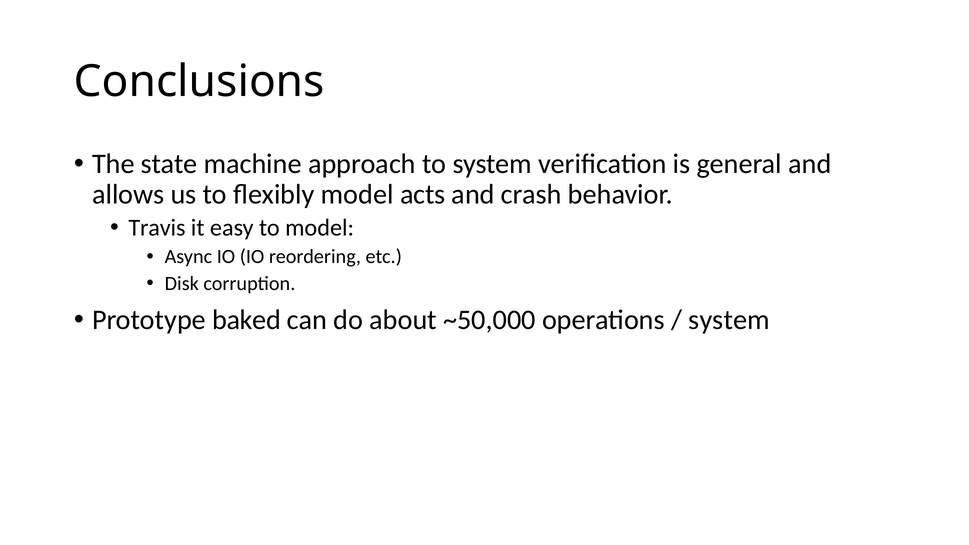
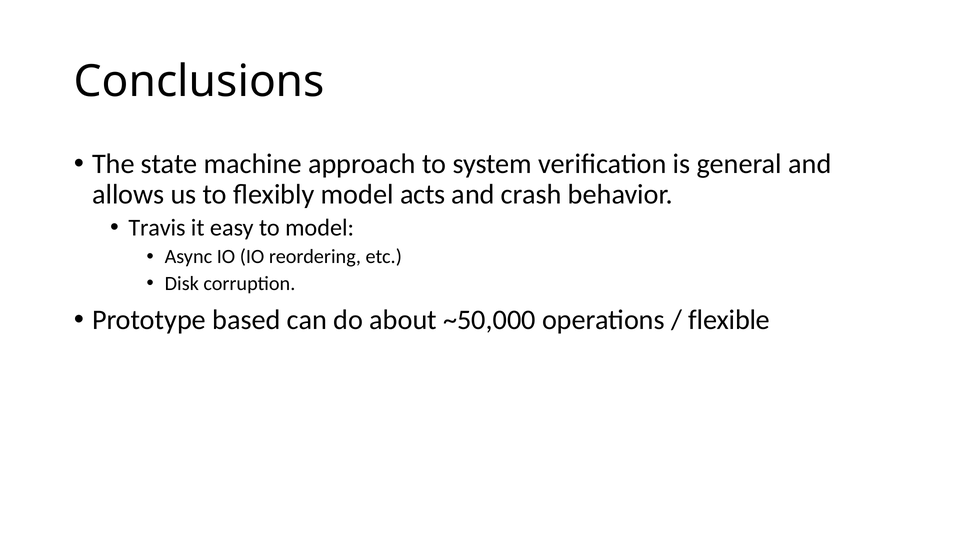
baked: baked -> based
system at (729, 320): system -> flexible
